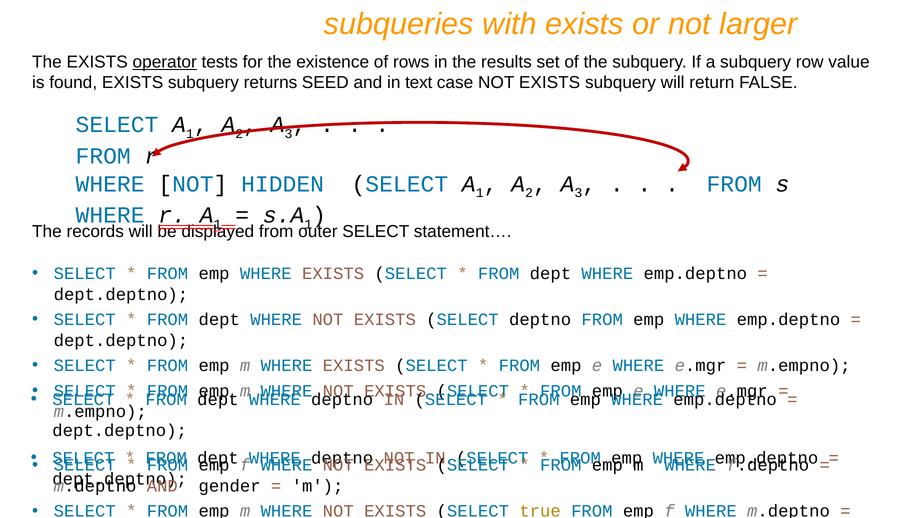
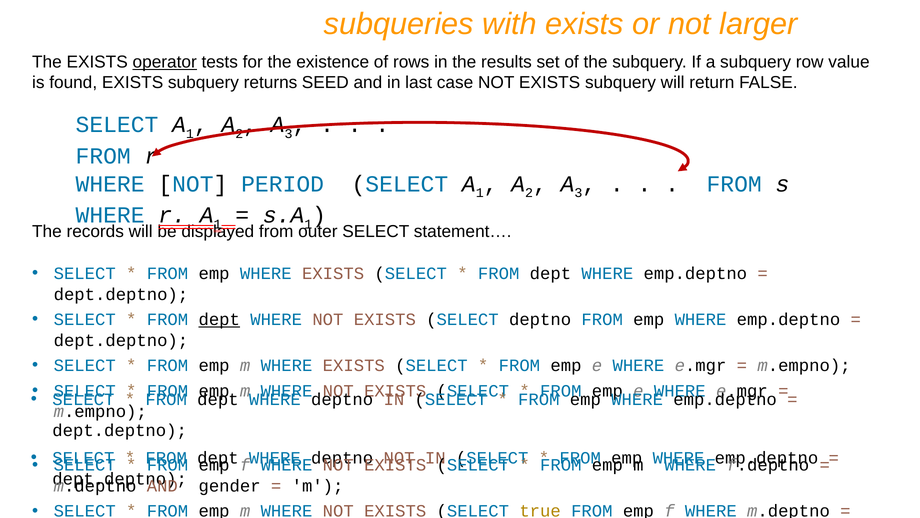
text: text -> last
HIDDEN: HIDDEN -> PERIOD
dept at (219, 319) underline: none -> present
